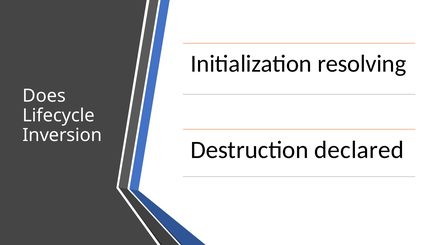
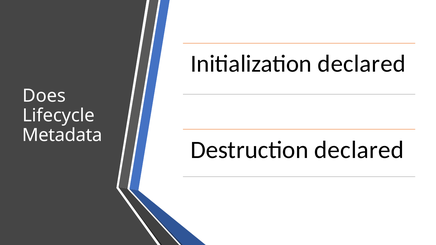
resolving at (362, 64): resolving -> declared
Inversion: Inversion -> Metadata
